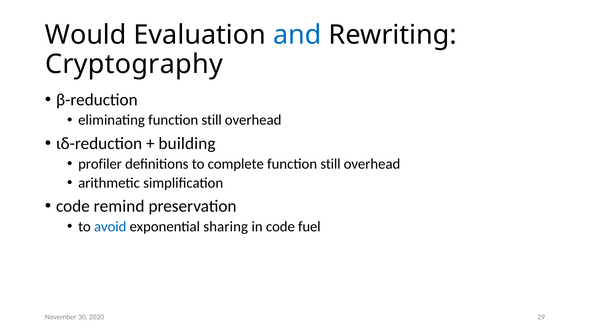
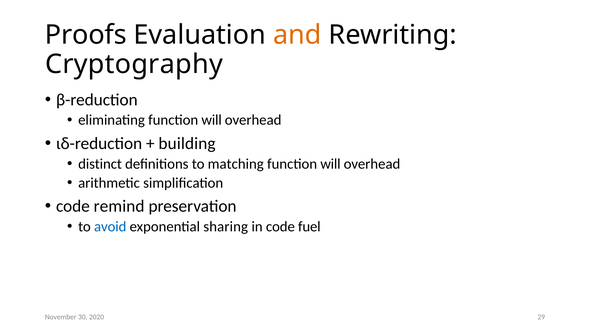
Would: Would -> Proofs
and colour: blue -> orange
eliminating function still: still -> will
profiler: profiler -> distinct
complete: complete -> matching
still at (330, 164): still -> will
